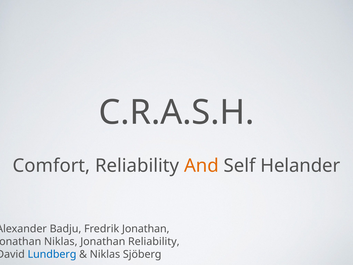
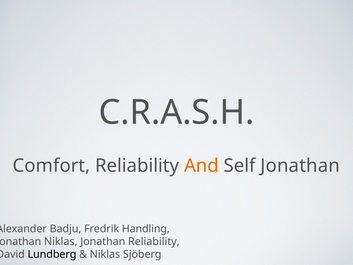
Self Helander: Helander -> Jonathan
Fredrik Jonathan: Jonathan -> Handling
Lundberg colour: blue -> black
